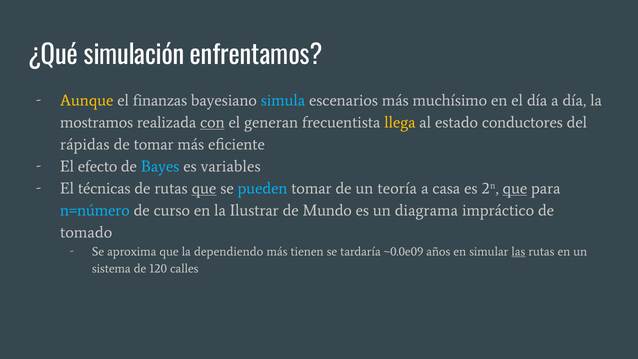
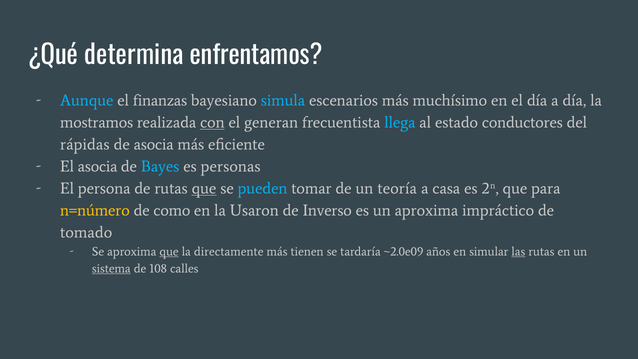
simulación: simulación -> determina
Aunque colour: yellow -> light blue
llega colour: yellow -> light blue
de tomar: tomar -> asocia
El efecto: efecto -> asocia
variables: variables -> personas
técnicas: técnicas -> persona
que at (515, 188) underline: present -> none
n=número colour: light blue -> yellow
curso: curso -> como
Ilustrar: Ilustrar -> Usaron
Mundo: Mundo -> Inverso
un diagrama: diagrama -> aproxima
que at (169, 251) underline: none -> present
dependiendo: dependiendo -> directamente
~0.0e09: ~0.0e09 -> ~2.0e09
sistema underline: none -> present
120: 120 -> 108
